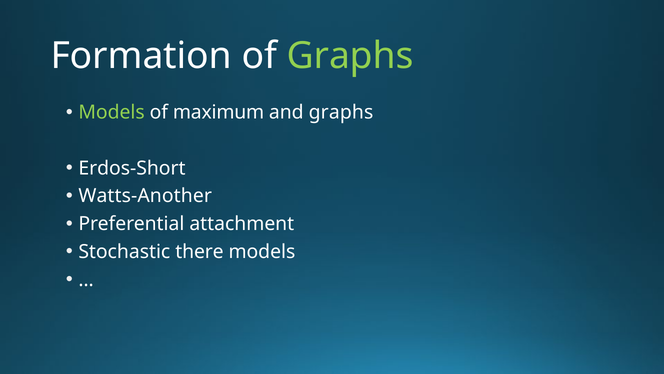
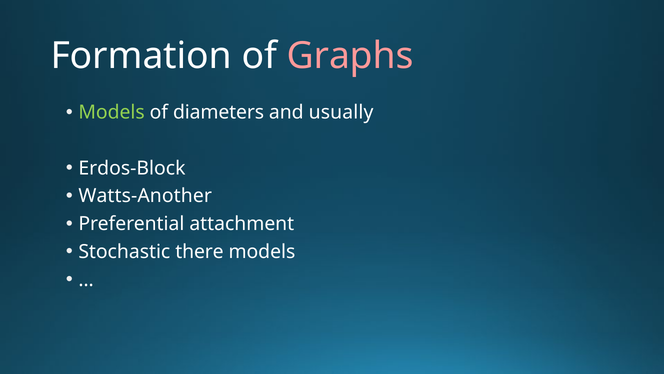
Graphs at (350, 56) colour: light green -> pink
maximum: maximum -> diameters
and graphs: graphs -> usually
Erdos-Short: Erdos-Short -> Erdos-Block
